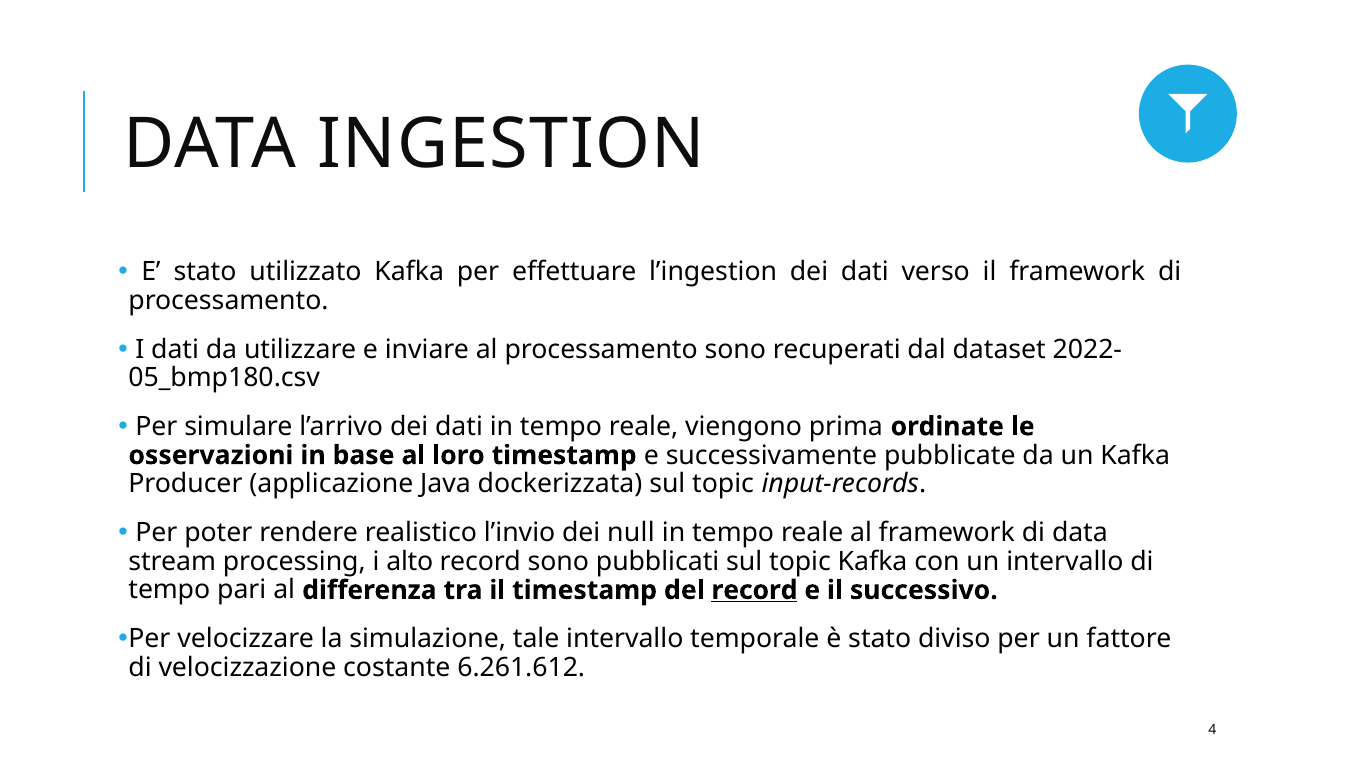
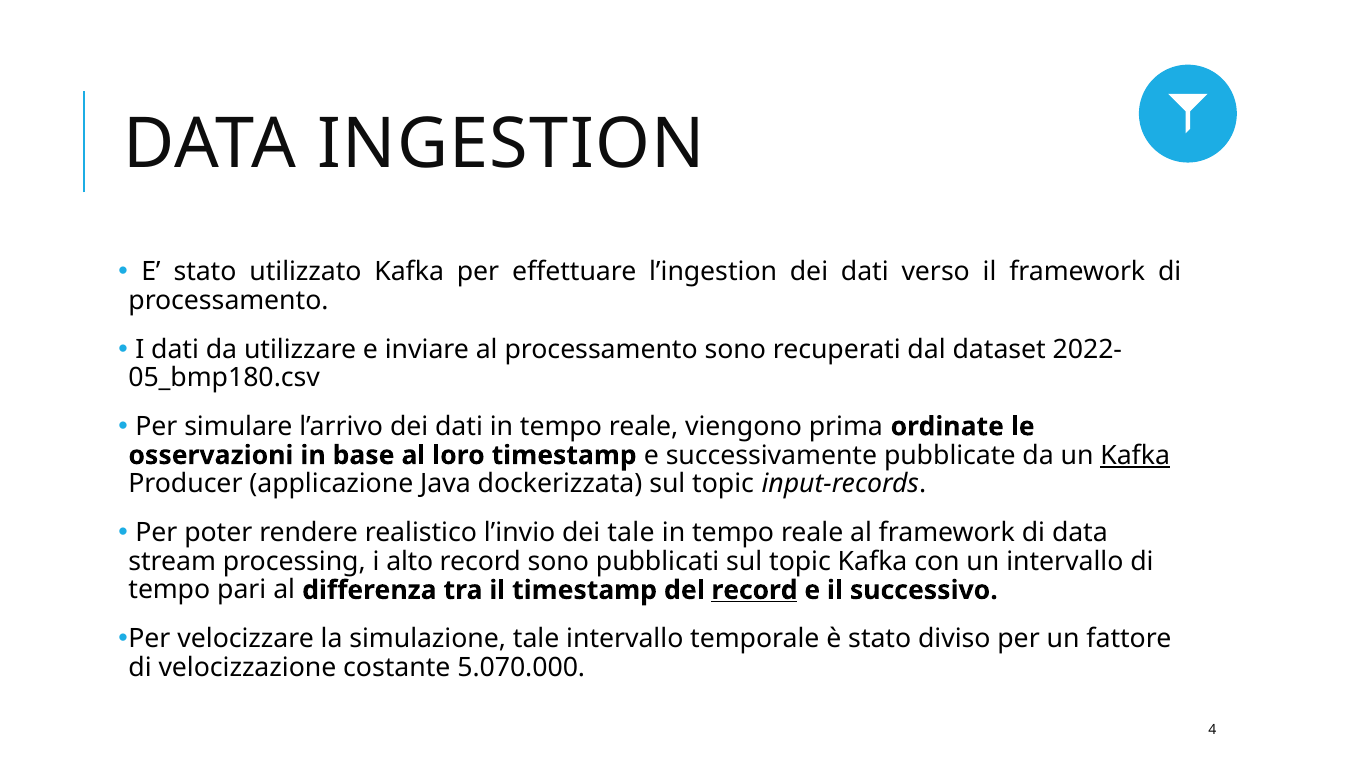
Kafka at (1135, 455) underline: none -> present
dei null: null -> tale
6.261.612: 6.261.612 -> 5.070.000
